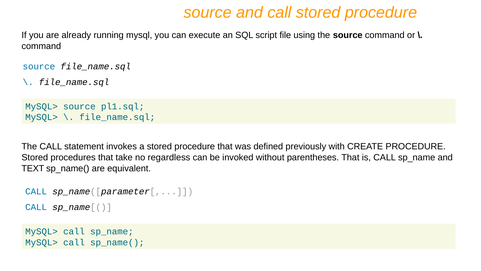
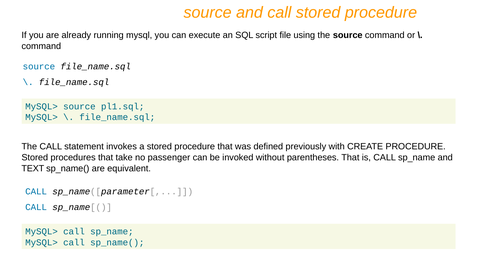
regardless: regardless -> passenger
